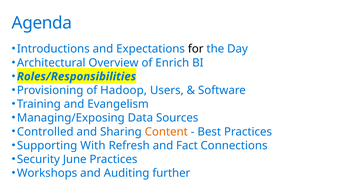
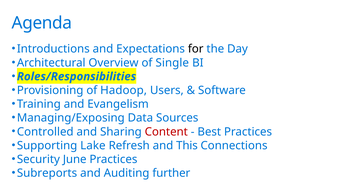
Enrich: Enrich -> Single
Content colour: orange -> red
With: With -> Lake
Fact: Fact -> This
Workshops: Workshops -> Subreports
